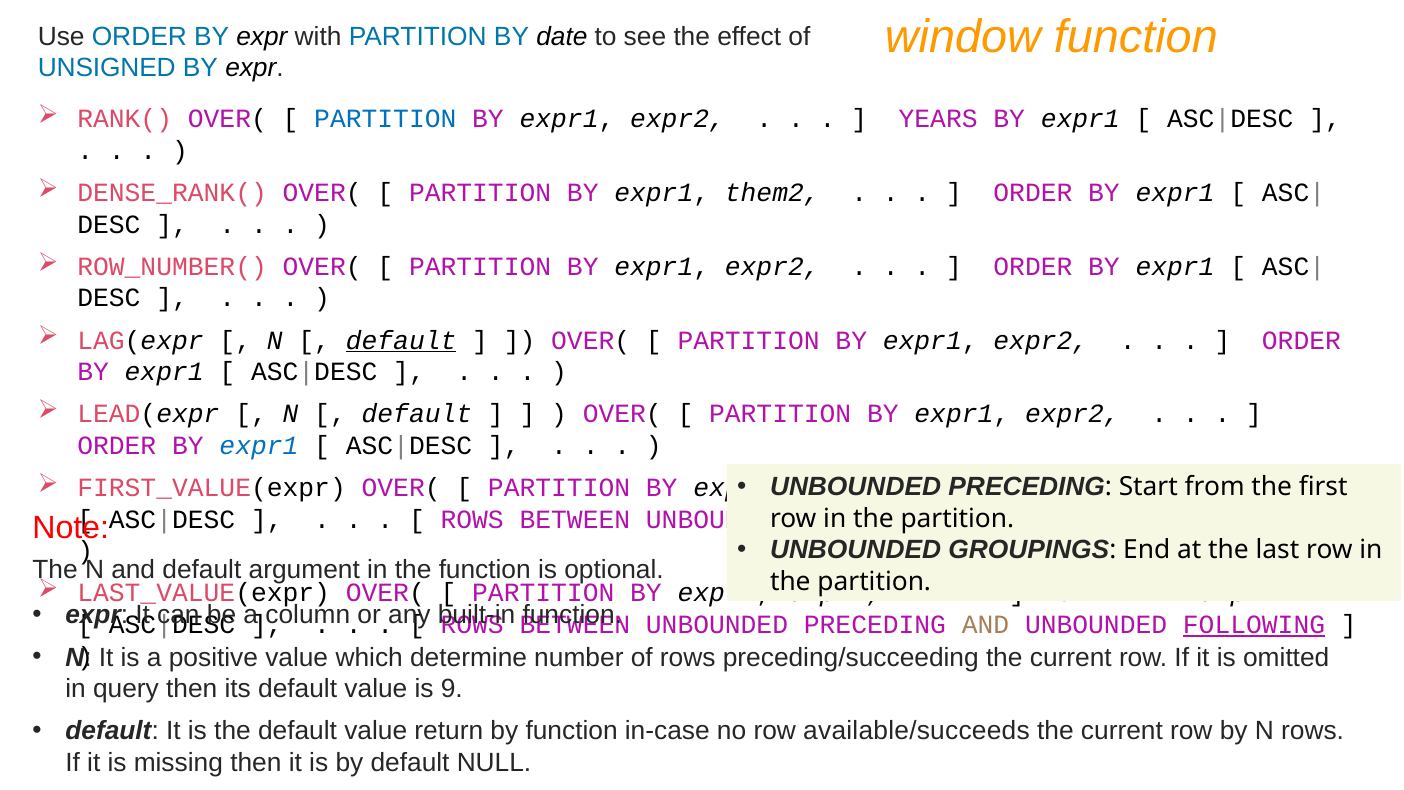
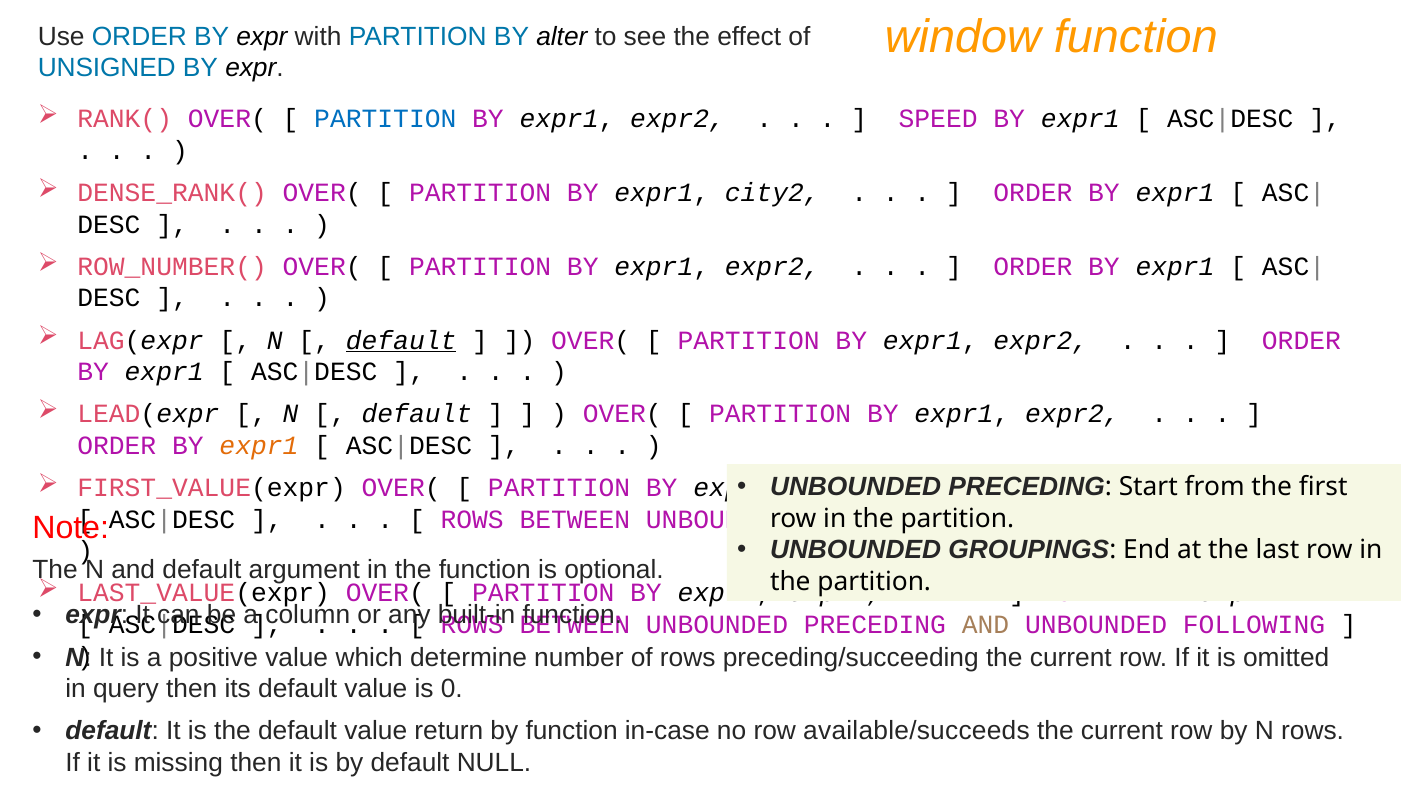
date: date -> alter
YEARS: YEARS -> SPEED
them2: them2 -> city2
expr1 at (259, 446) colour: blue -> orange
FOLLOWING at (1254, 625) underline: present -> none
9: 9 -> 0
